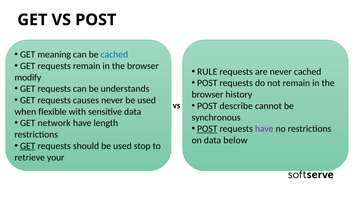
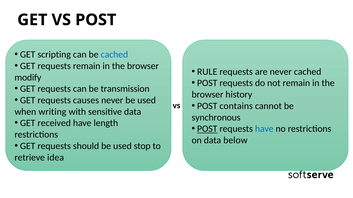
meaning: meaning -> scripting
understands: understands -> transmission
describe: describe -> contains
flexible: flexible -> writing
network: network -> received
have at (264, 129) colour: purple -> blue
GET at (28, 146) underline: present -> none
your: your -> idea
